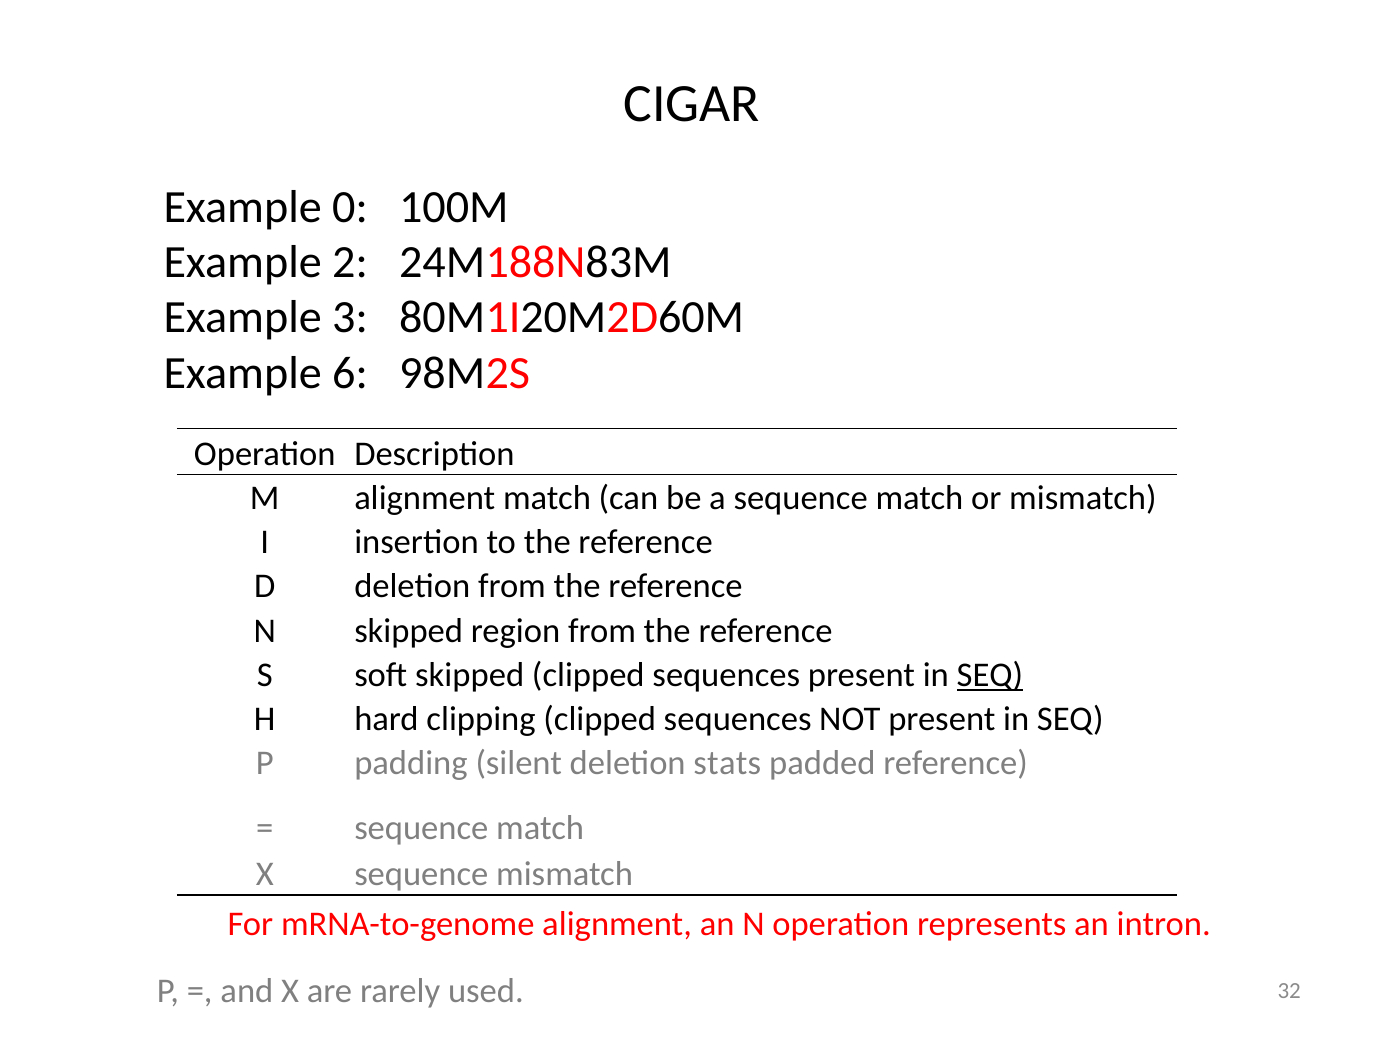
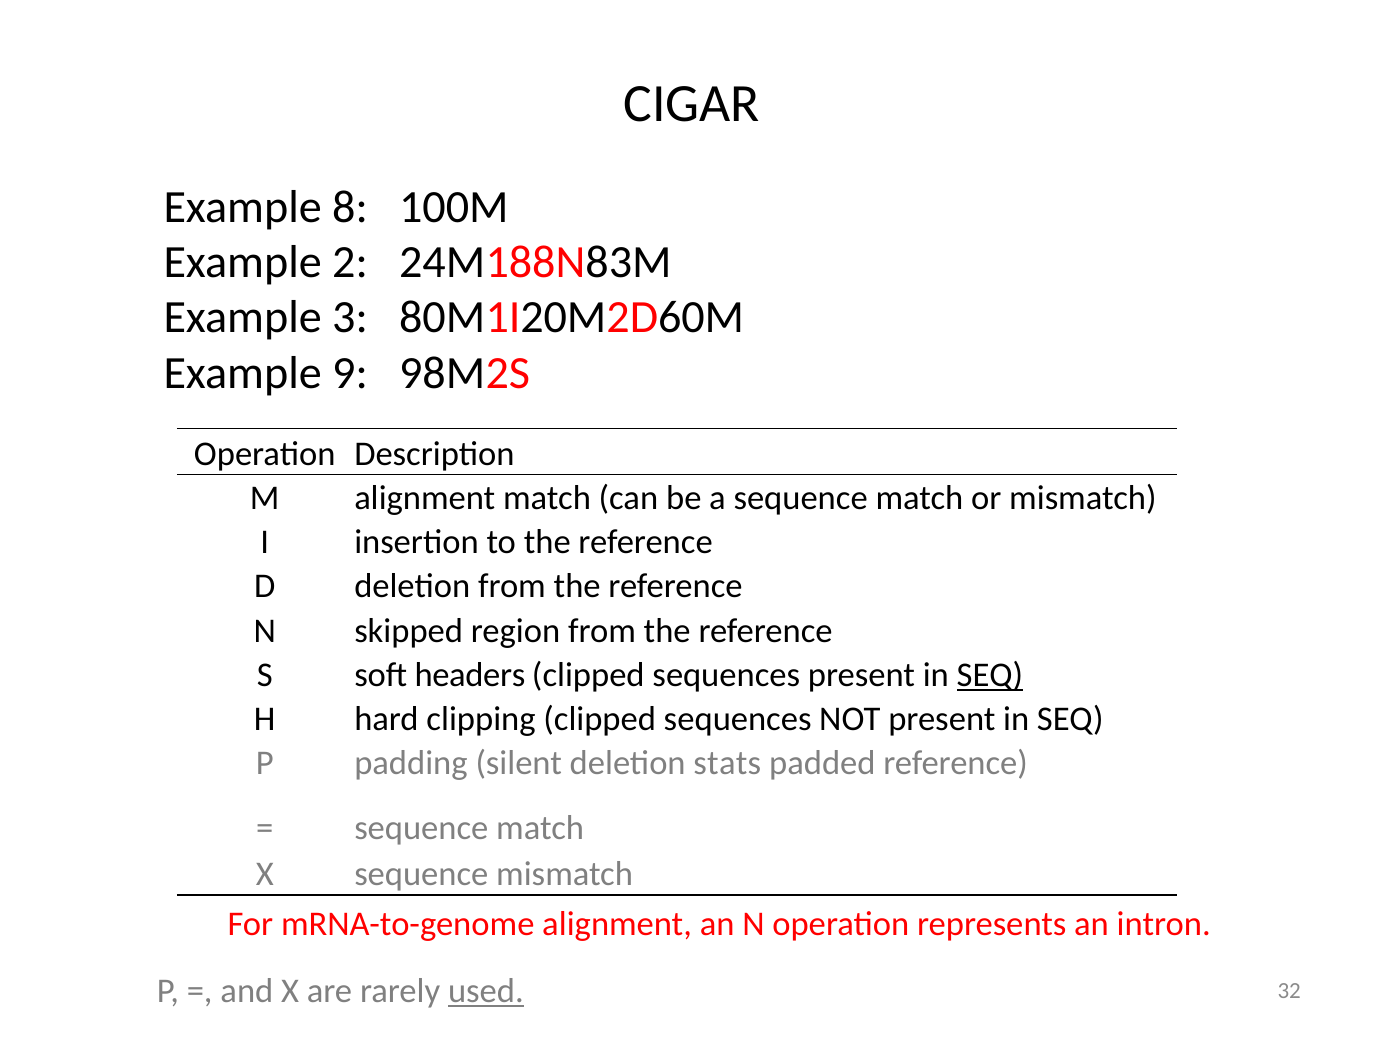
0: 0 -> 8
6: 6 -> 9
soft skipped: skipped -> headers
used underline: none -> present
